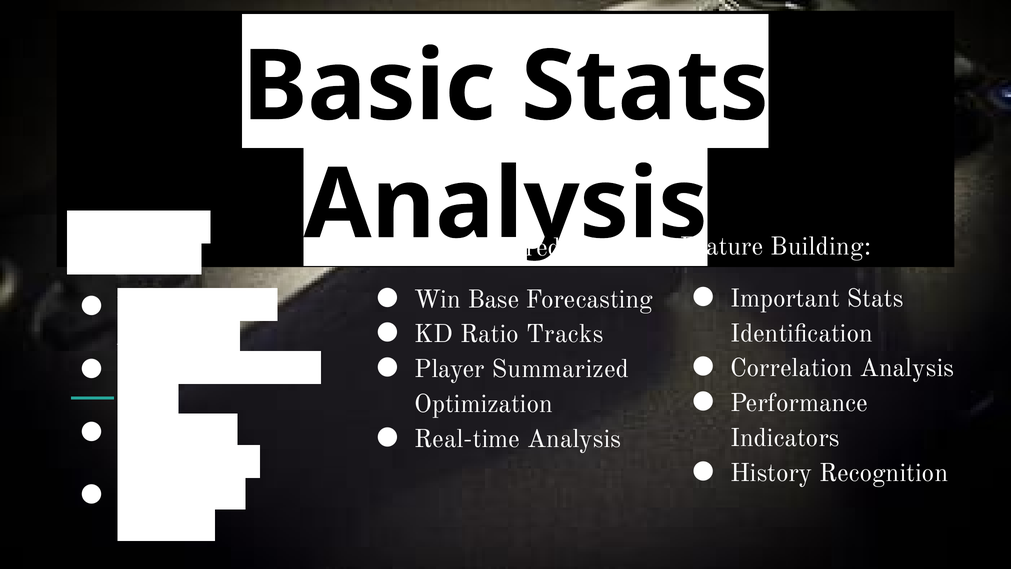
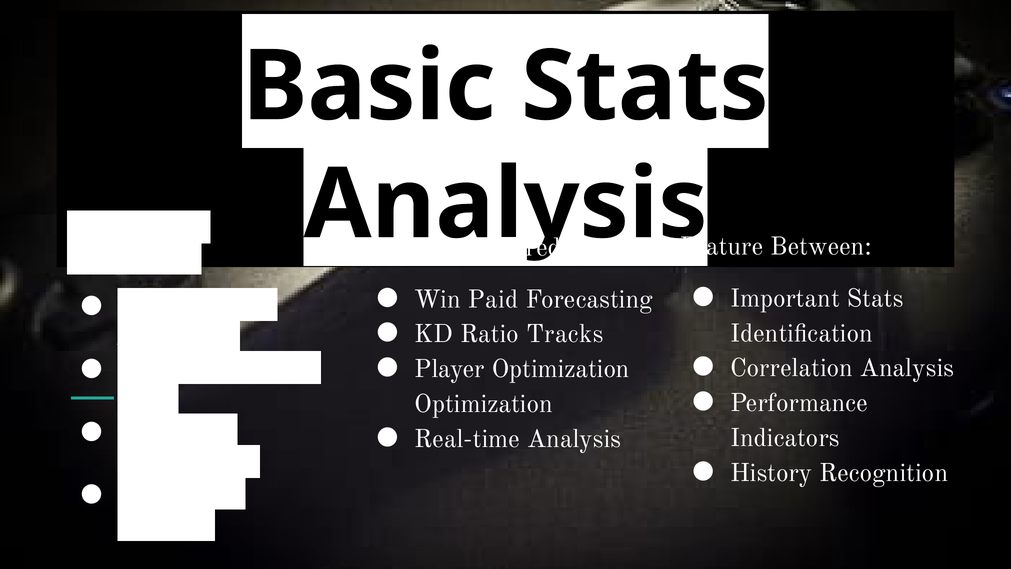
Building: Building -> Between
Base: Base -> Paid
Player Summarized: Summarized -> Optimization
